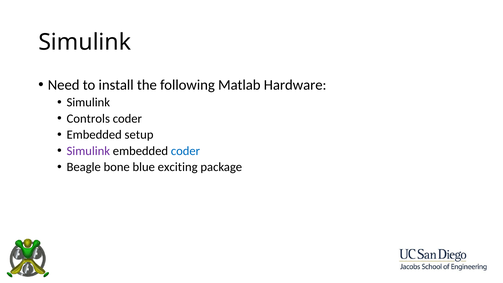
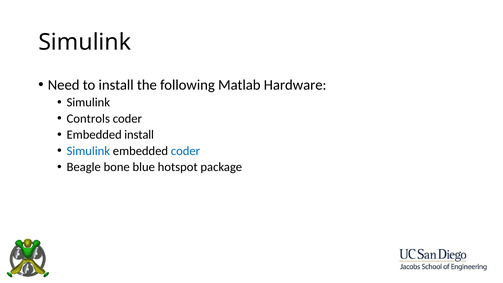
Embedded setup: setup -> install
Simulink at (88, 151) colour: purple -> blue
exciting: exciting -> hotspot
